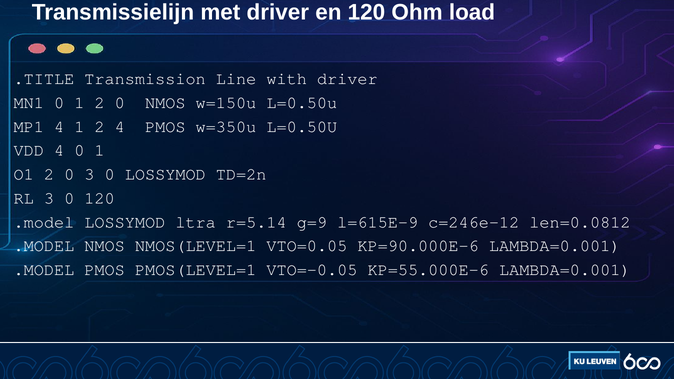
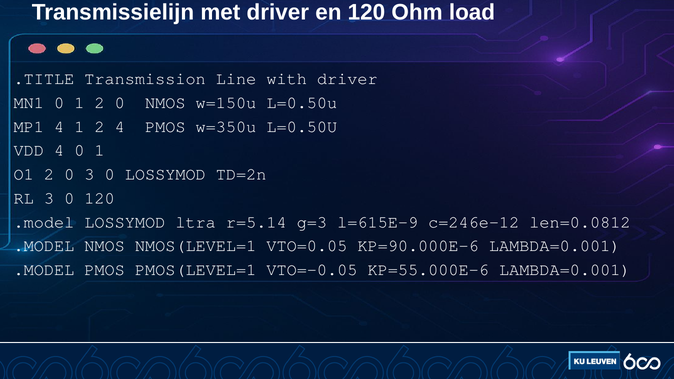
g=9: g=9 -> g=3
